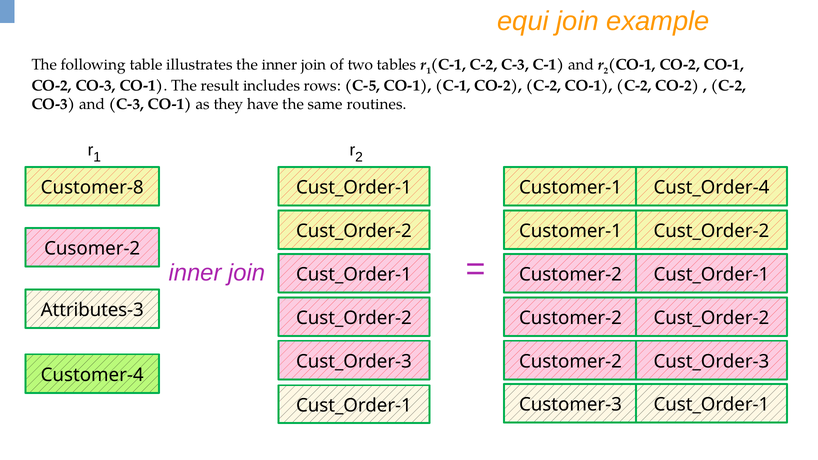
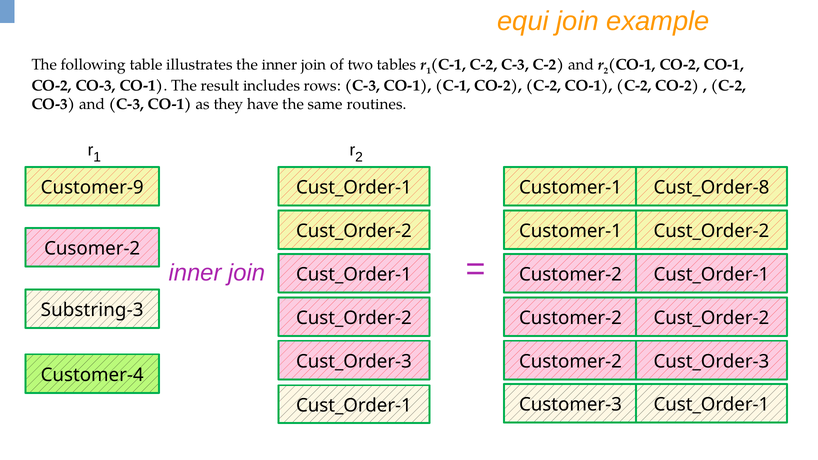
C-3 C-1: C-1 -> C-2
rows C-5: C-5 -> C-3
Customer-8: Customer-8 -> Customer-9
Cust_Order-4: Cust_Order-4 -> Cust_Order-8
Attributes-3: Attributes-3 -> Substring-3
